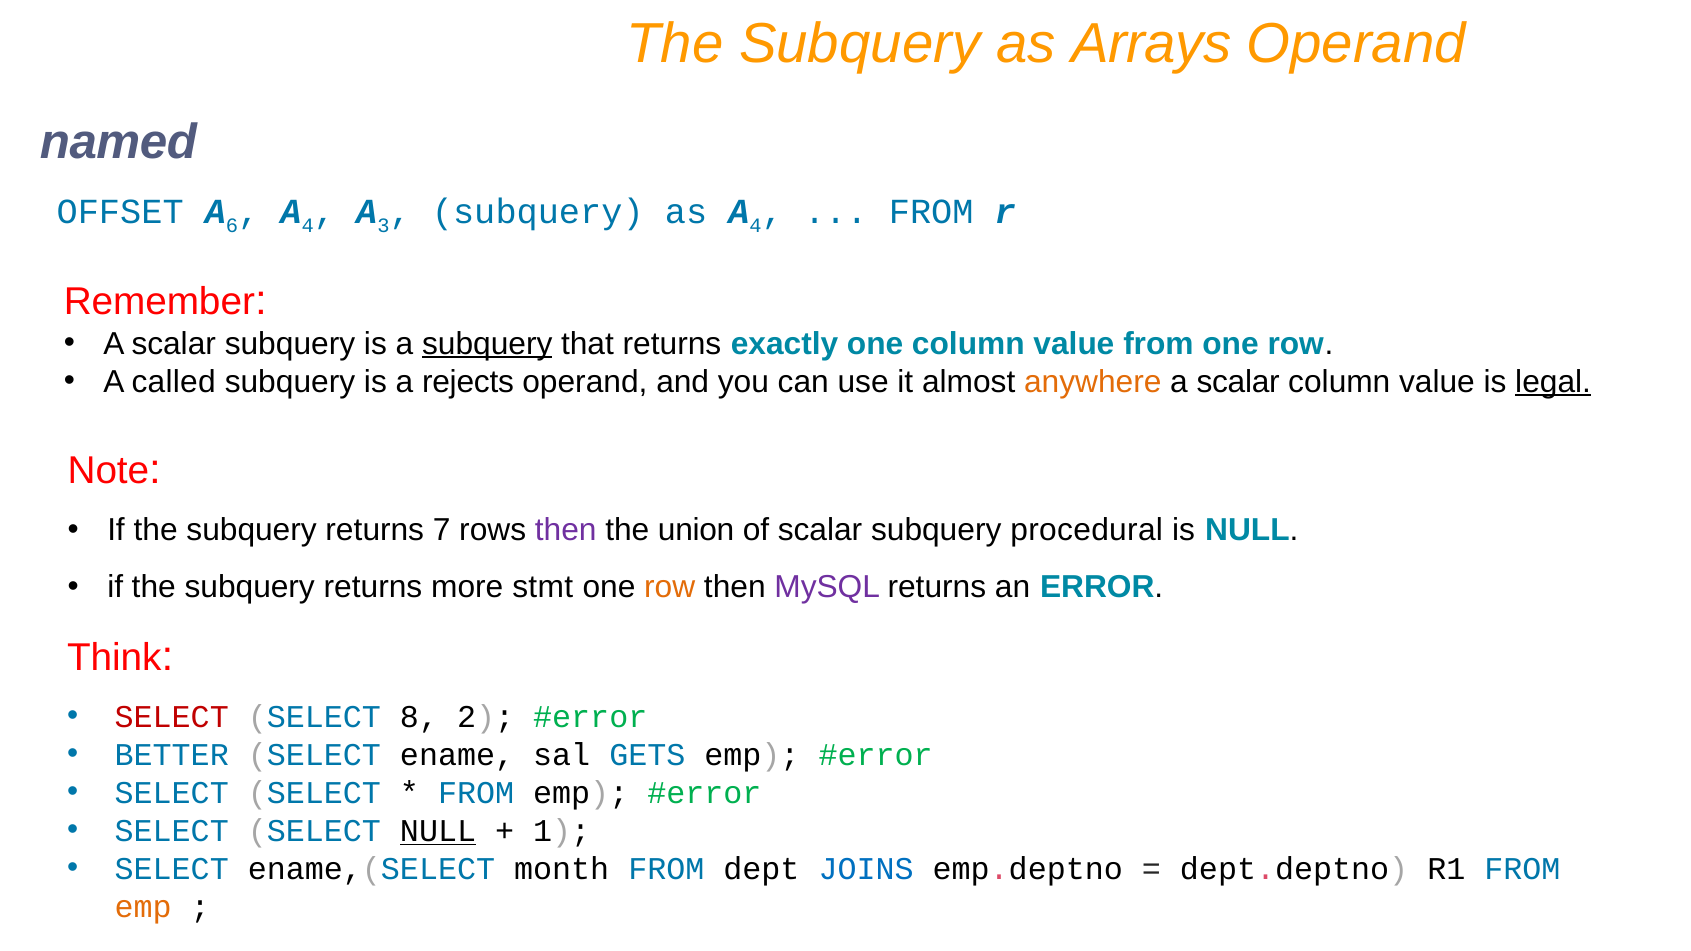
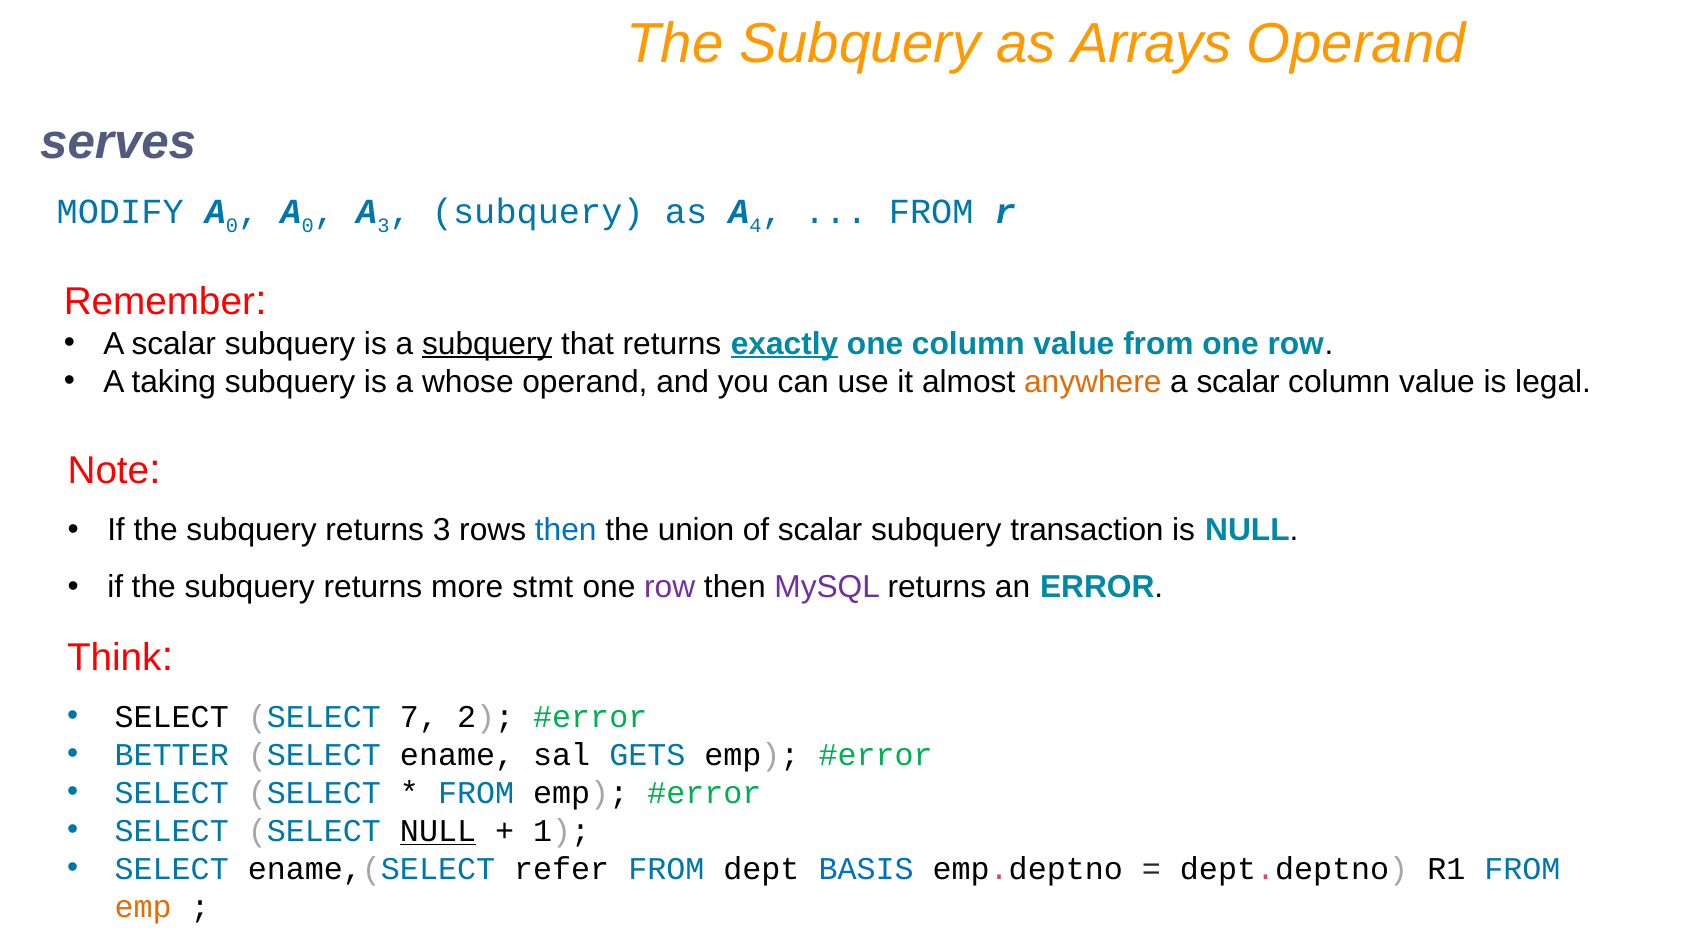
named: named -> serves
OFFSET: OFFSET -> MODIFY
6 at (232, 226): 6 -> 0
4 at (308, 226): 4 -> 0
exactly underline: none -> present
called: called -> taking
rejects: rejects -> whose
legal underline: present -> none
returns 7: 7 -> 3
then at (566, 530) colour: purple -> blue
procedural: procedural -> transaction
row at (670, 588) colour: orange -> purple
SELECT at (172, 717) colour: red -> black
8: 8 -> 7
month: month -> refer
JOINS: JOINS -> BASIS
